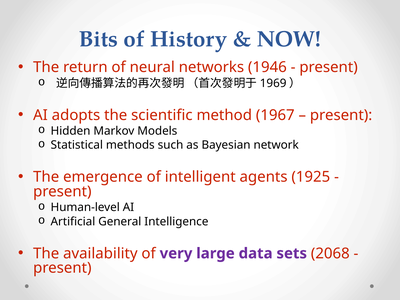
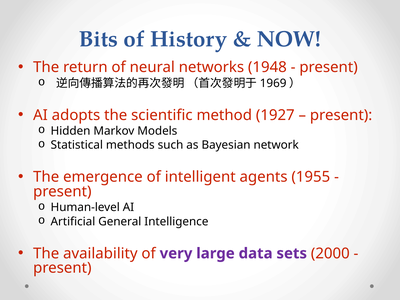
1946: 1946 -> 1948
1967: 1967 -> 1927
1925: 1925 -> 1955
2068: 2068 -> 2000
